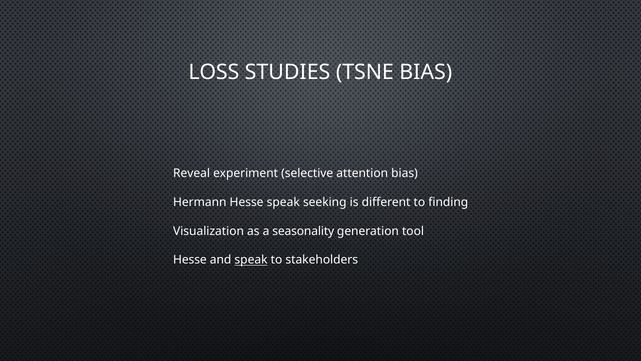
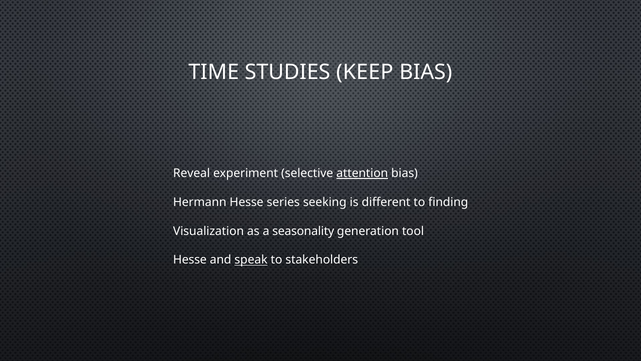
LOSS: LOSS -> TIME
TSNE: TSNE -> KEEP
attention underline: none -> present
Hesse speak: speak -> series
